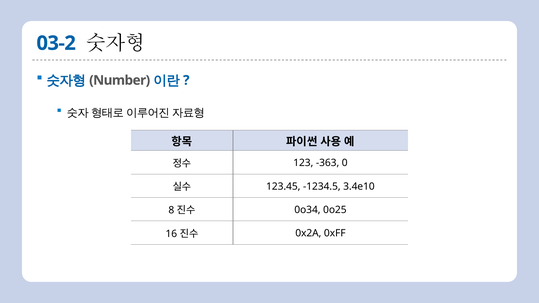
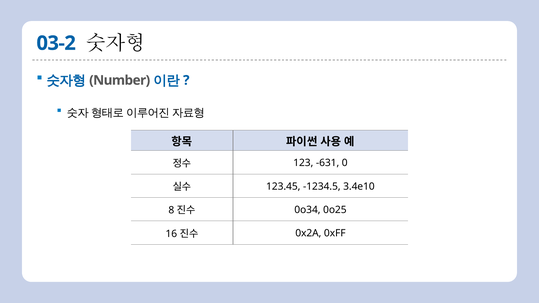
-363: -363 -> -631
